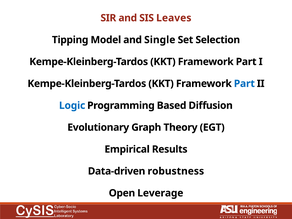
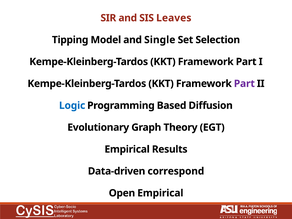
Part at (244, 84) colour: blue -> purple
robustness: robustness -> correspond
Open Leverage: Leverage -> Empirical
